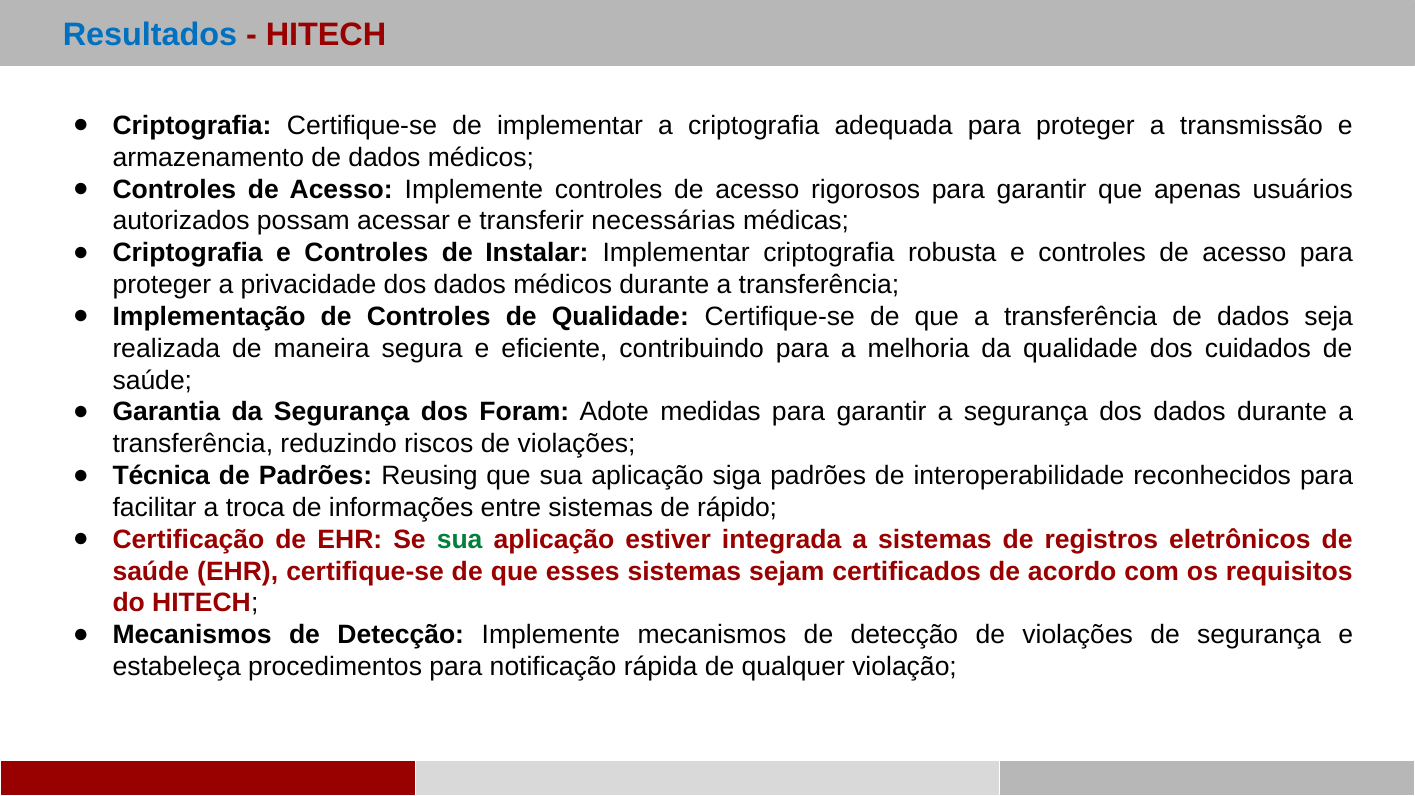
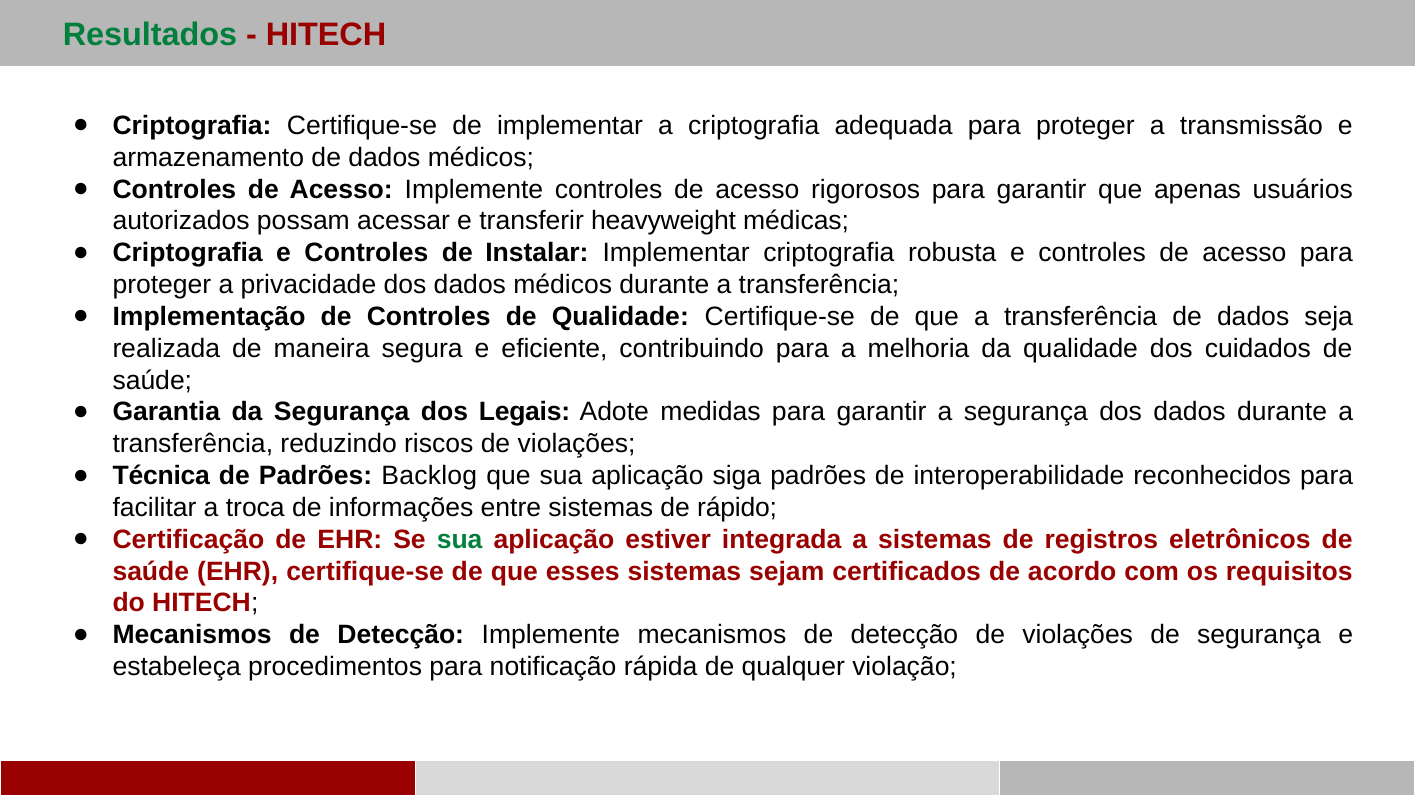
Resultados colour: blue -> green
necessárias: necessárias -> heavyweight
Foram: Foram -> Legais
Reusing: Reusing -> Backlog
